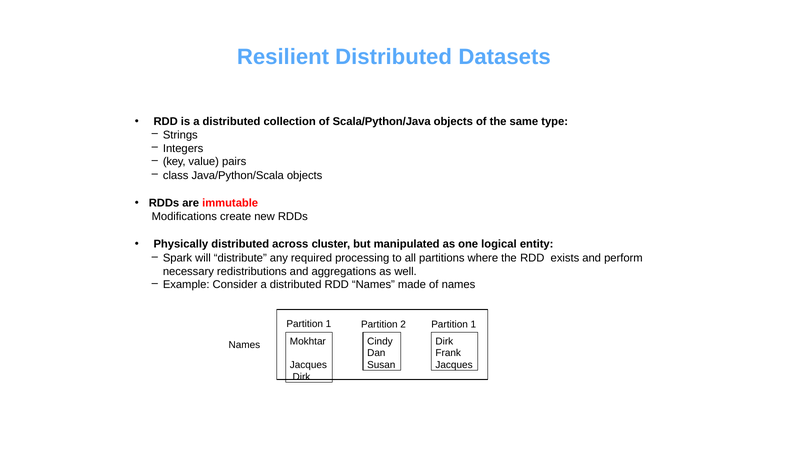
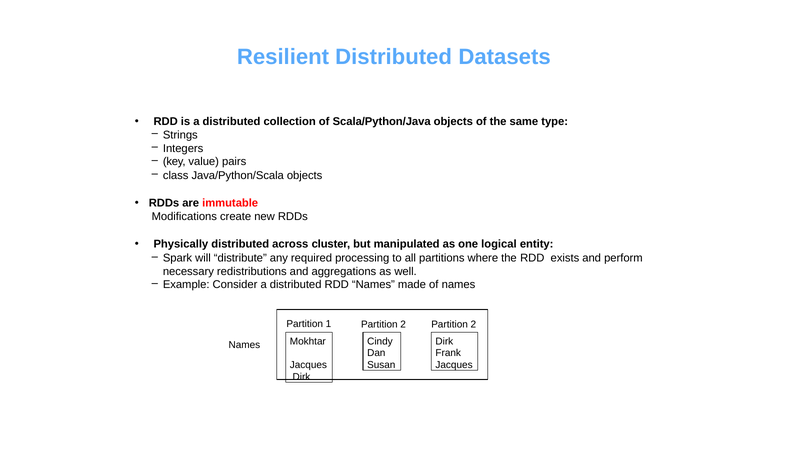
2 Partition 1: 1 -> 2
